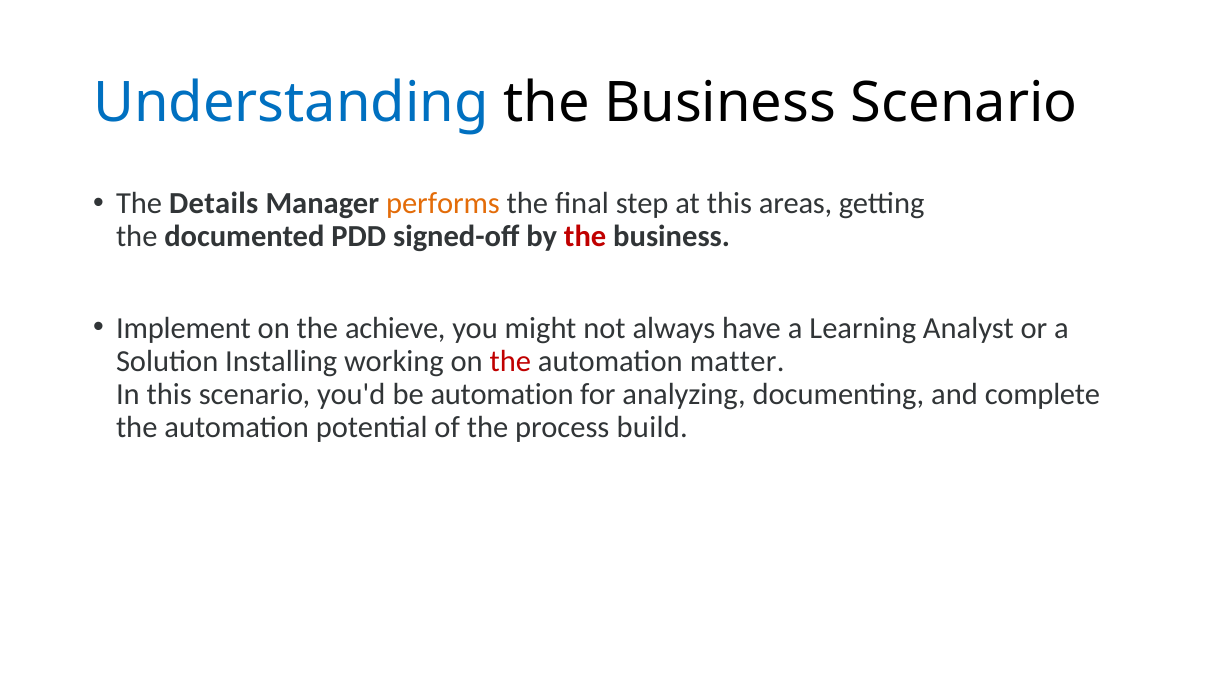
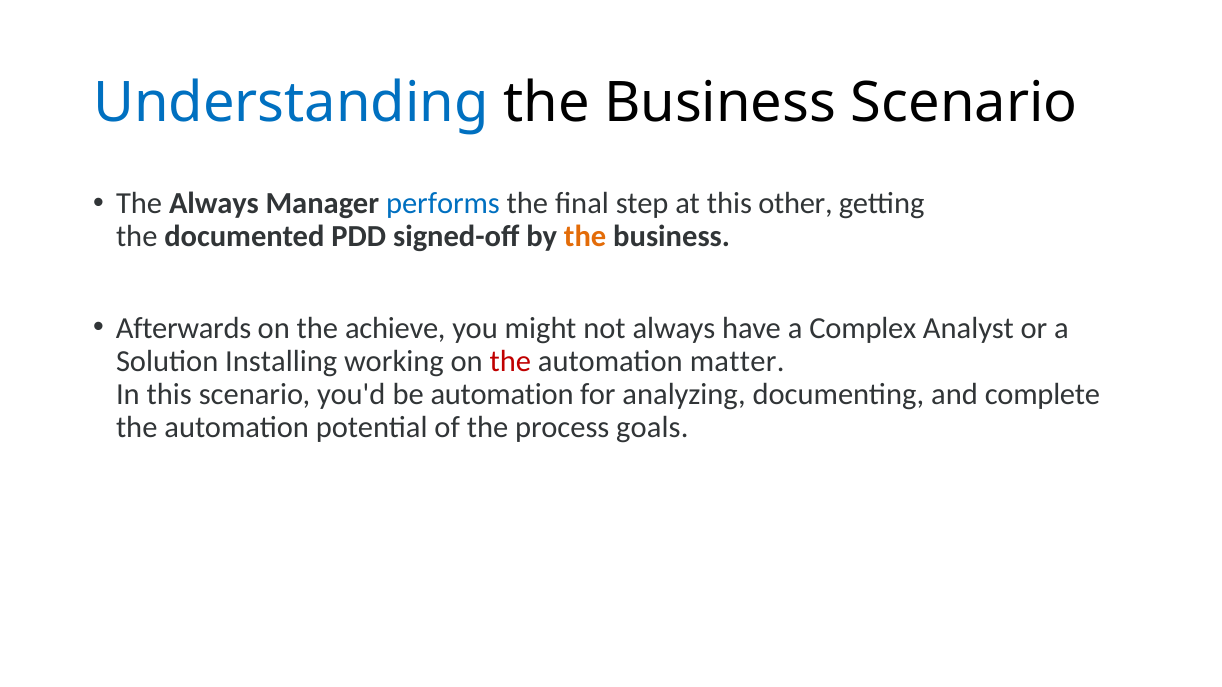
The Details: Details -> Always
performs colour: orange -> blue
areas: areas -> other
the at (585, 237) colour: red -> orange
Implement: Implement -> Afterwards
Learning: Learning -> Complex
build: build -> goals
